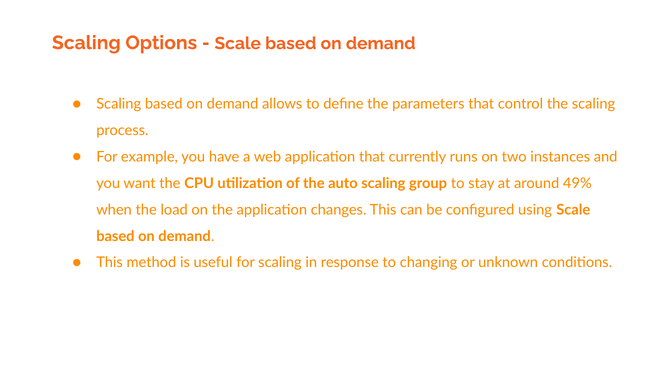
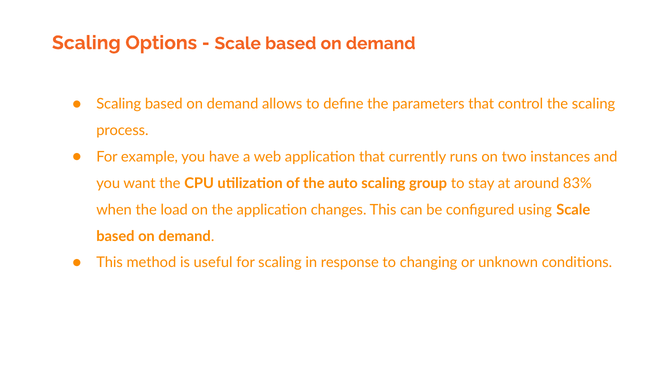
49%: 49% -> 83%
